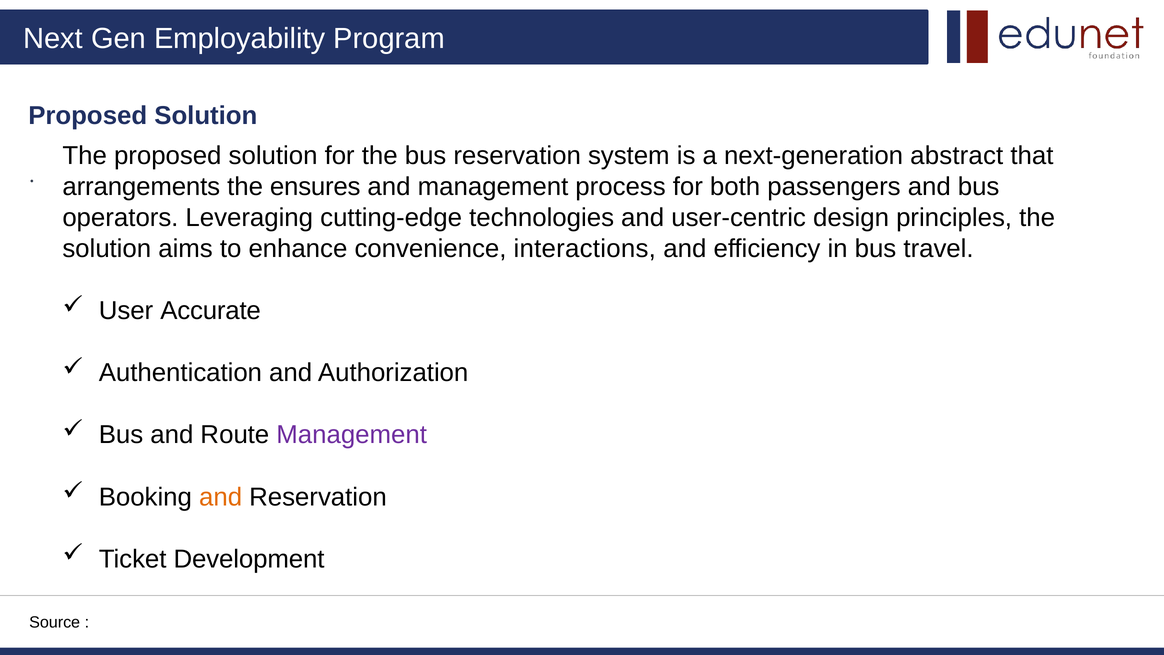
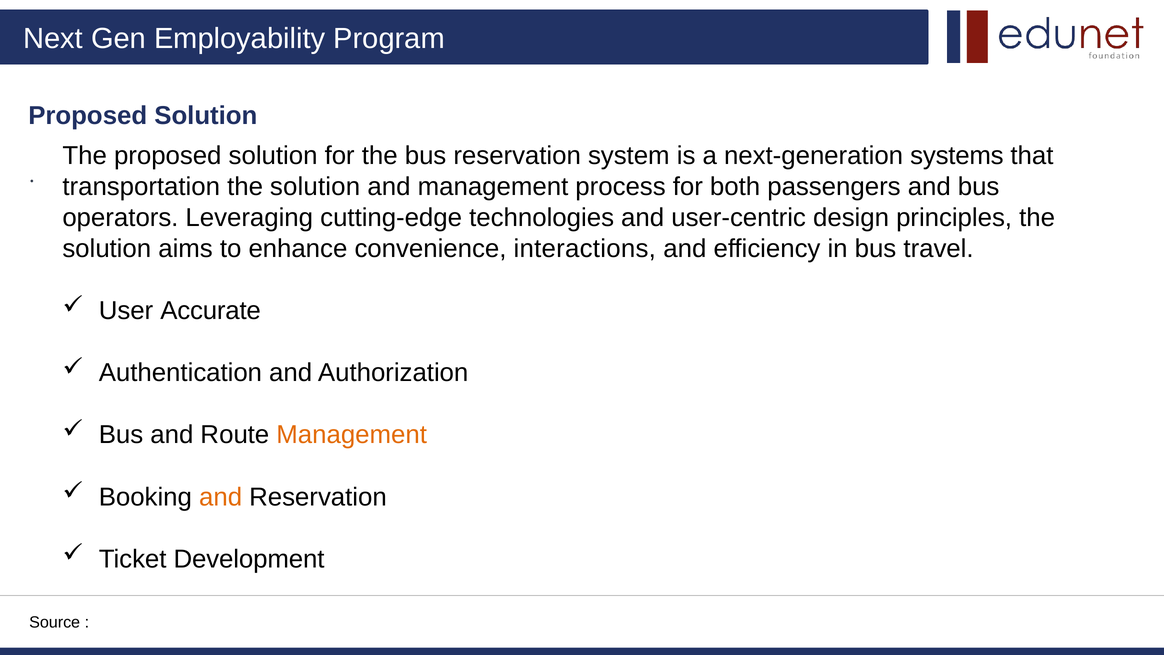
abstract: abstract -> systems
arrangements: arrangements -> transportation
ensures at (315, 187): ensures -> solution
Management at (352, 435) colour: purple -> orange
